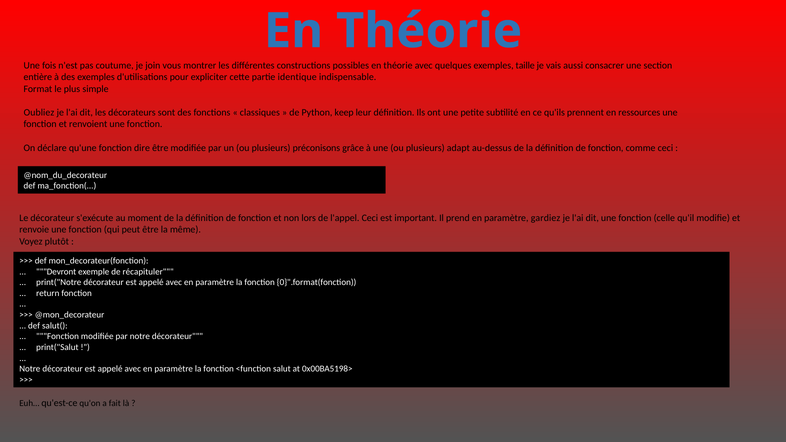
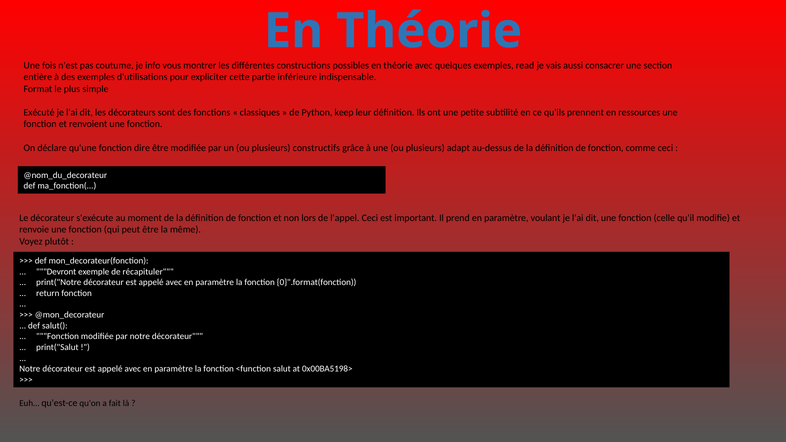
join: join -> info
taille: taille -> read
identique: identique -> inférieure
Oubliez: Oubliez -> Exécuté
préconisons: préconisons -> constructifs
gardiez: gardiez -> voulant
